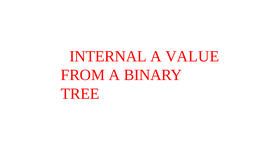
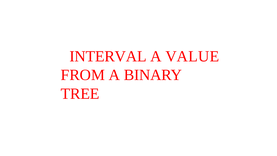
INTERNAL: INTERNAL -> INTERVAL
